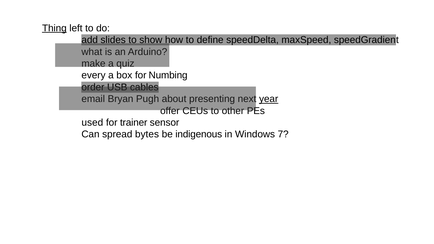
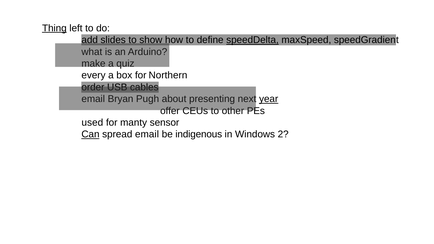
speedDelta underline: none -> present
Numbing: Numbing -> Northern
trainer: trainer -> manty
Can underline: none -> present
spread bytes: bytes -> email
7: 7 -> 2
